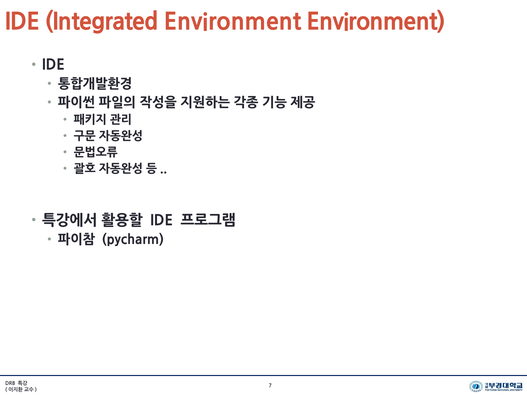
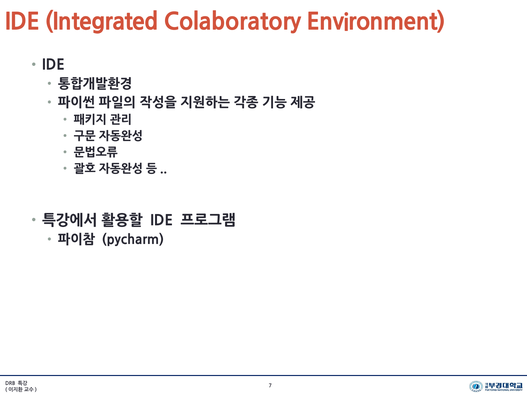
Integrated Environment: Environment -> Colaboratory
